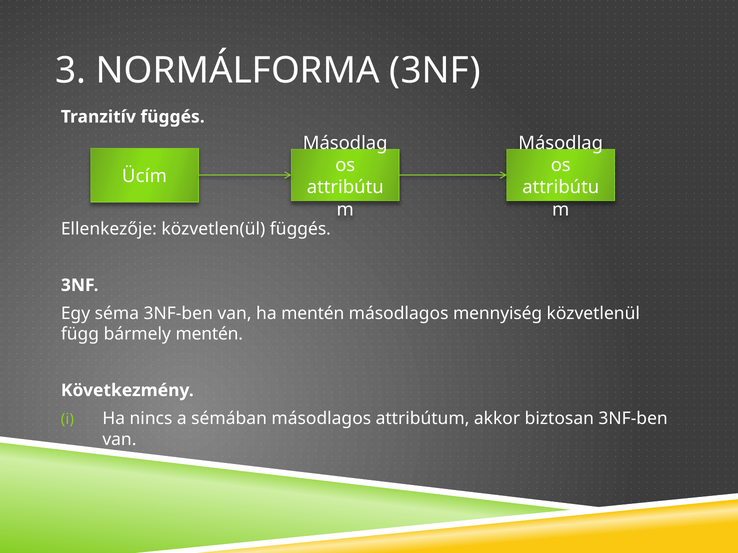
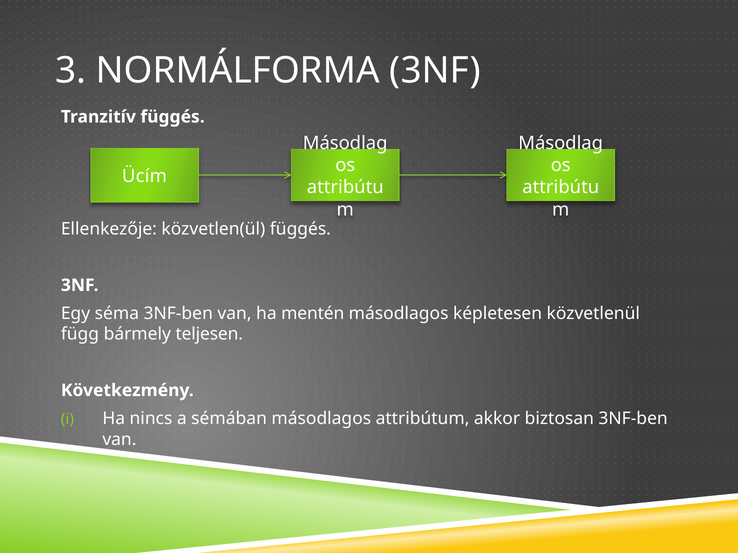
mennyiség: mennyiség -> képletesen
bármely mentén: mentén -> teljesen
